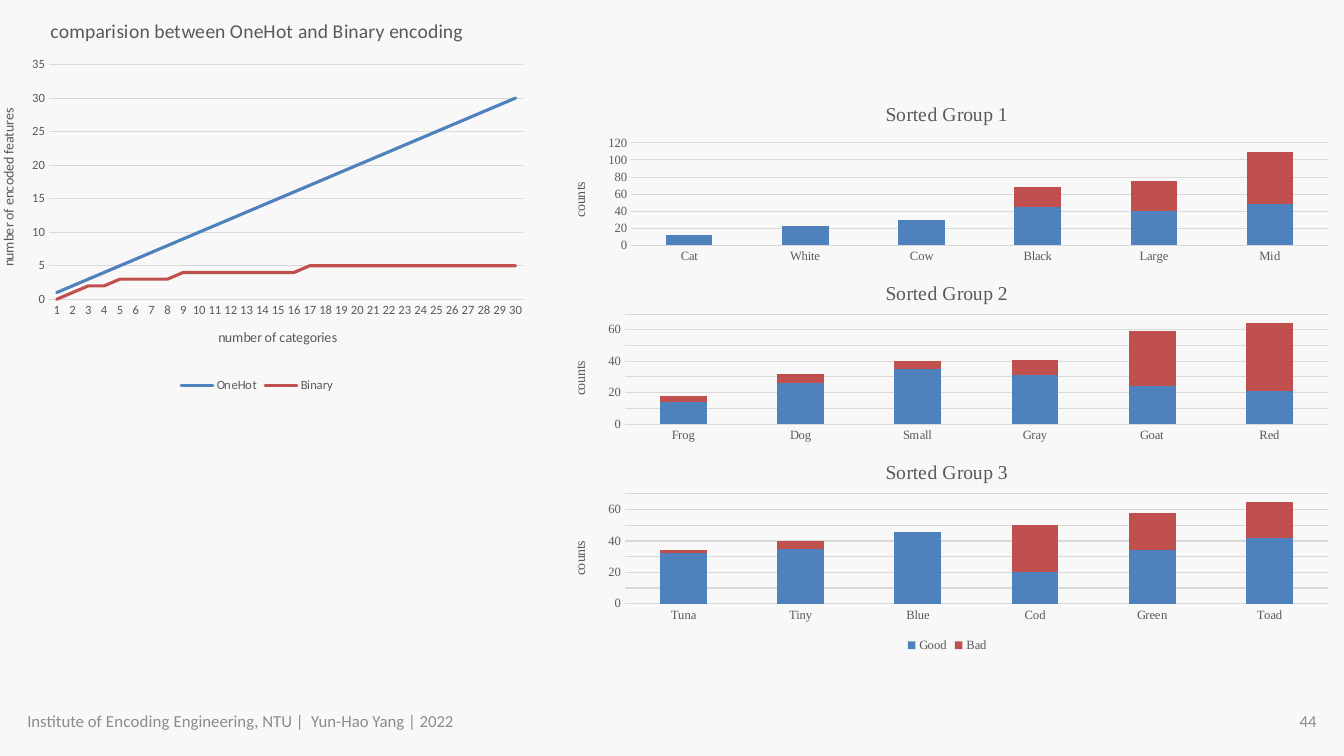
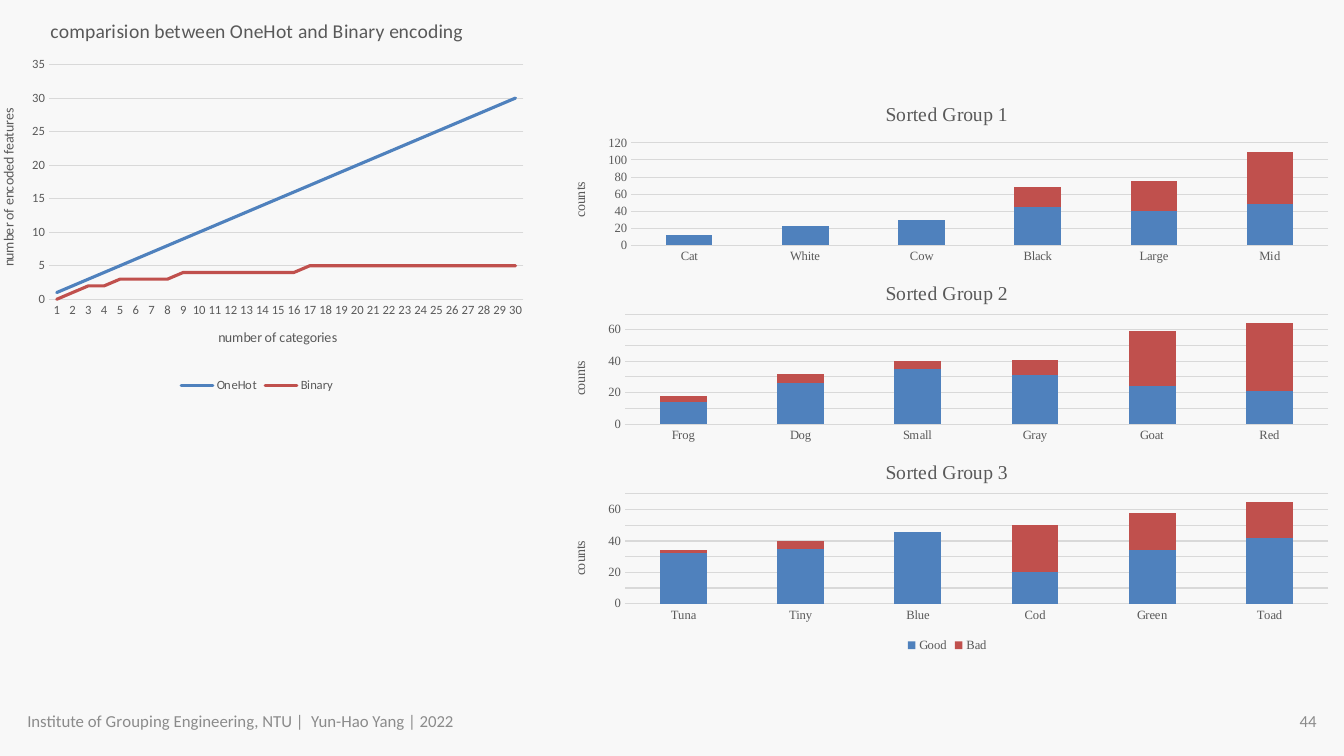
of Encoding: Encoding -> Grouping
